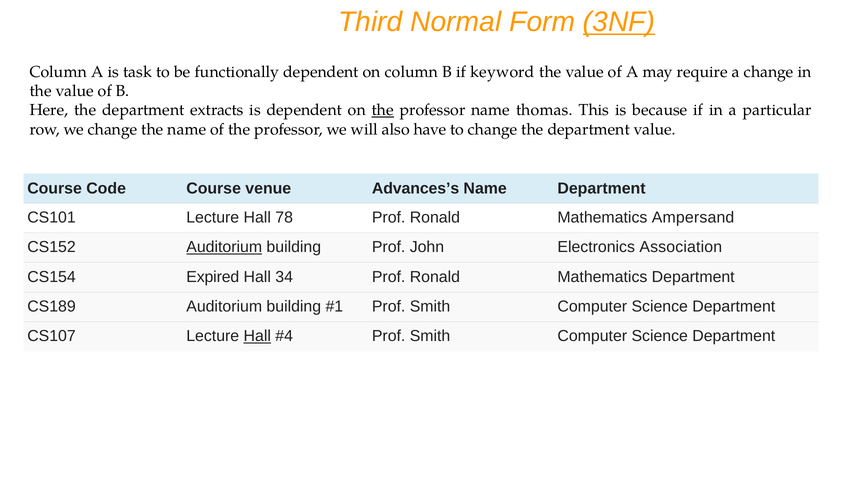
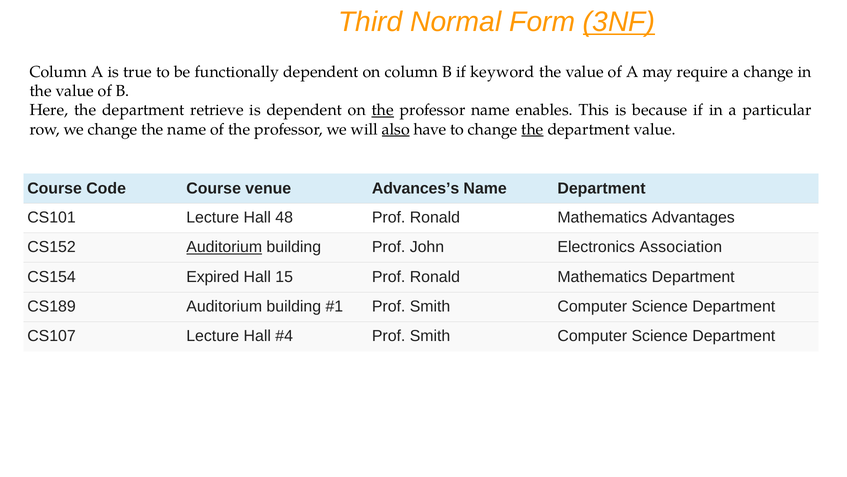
task: task -> true
extracts: extracts -> retrieve
thomas: thomas -> enables
also underline: none -> present
the at (532, 129) underline: none -> present
78: 78 -> 48
Ampersand: Ampersand -> Advantages
34: 34 -> 15
Hall at (257, 336) underline: present -> none
